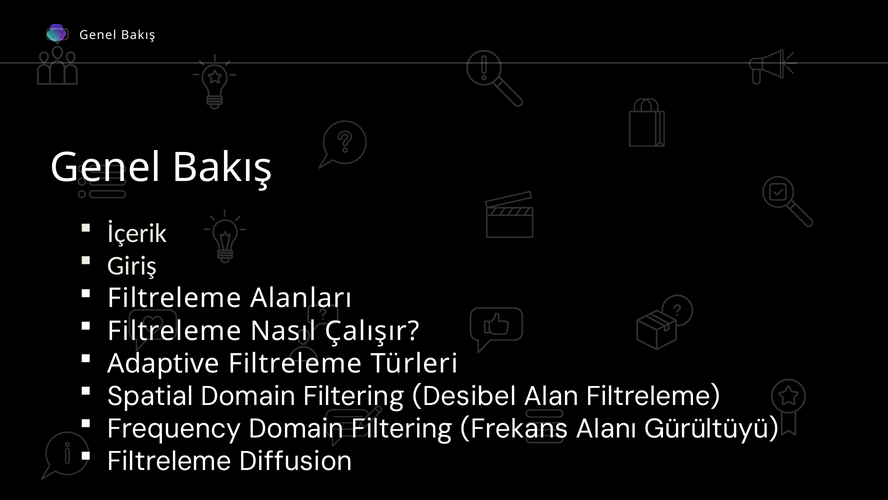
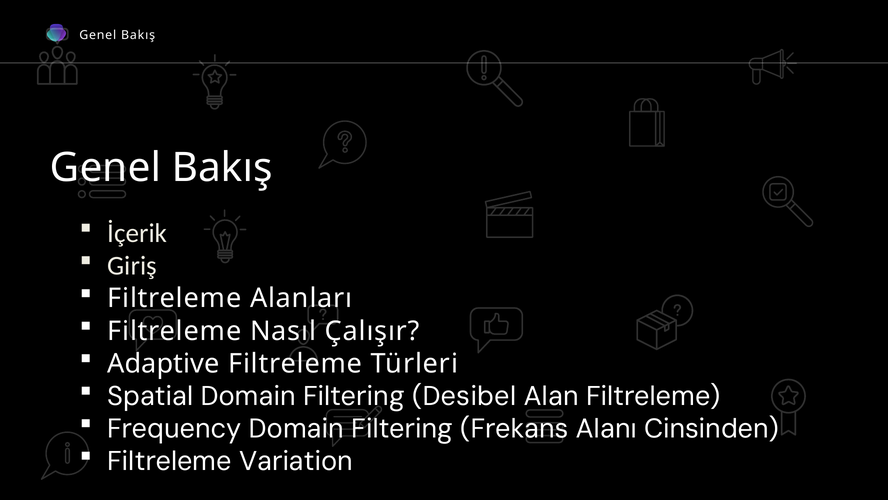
Gürültüyü: Gürültüyü -> Cinsinden
Diffusion: Diffusion -> Variation
